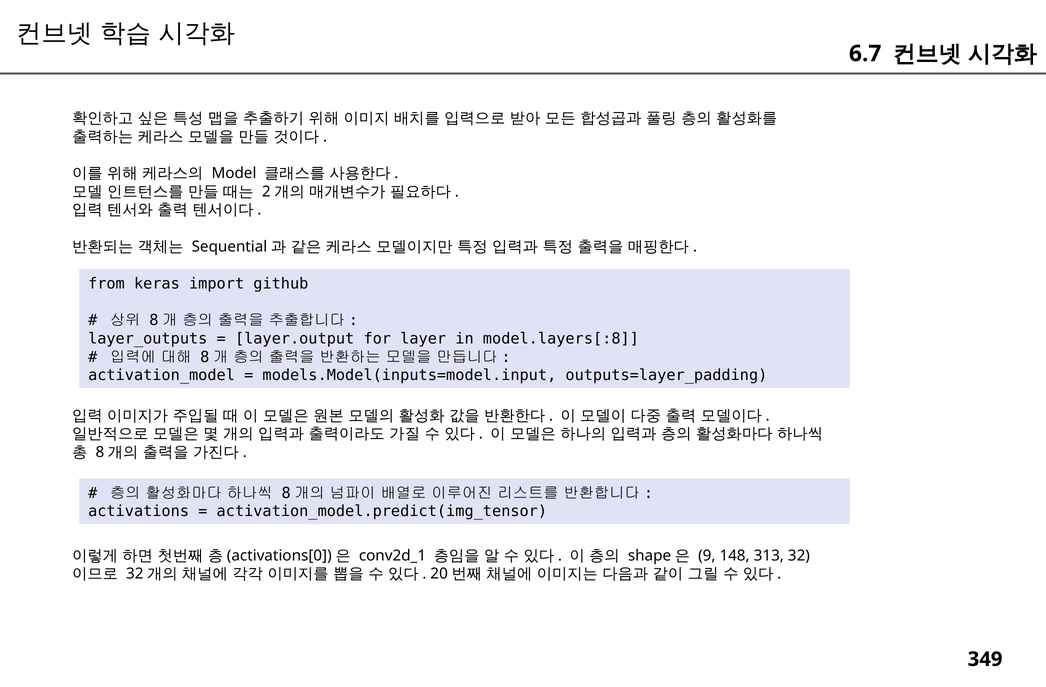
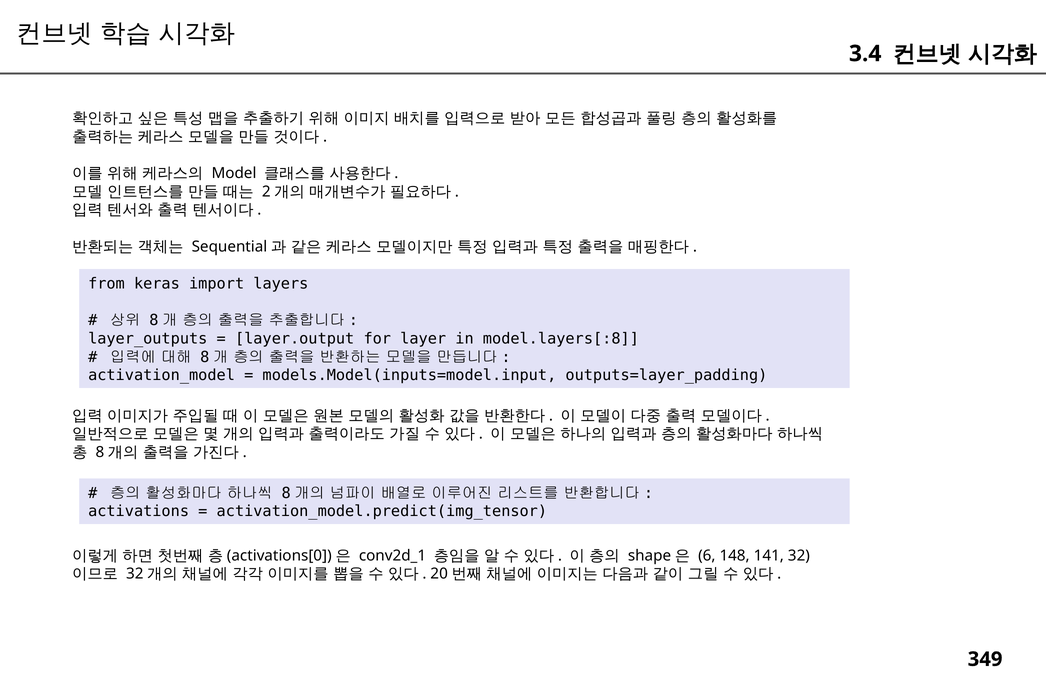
6.7: 6.7 -> 3.4
github: github -> layers
9: 9 -> 6
313: 313 -> 141
